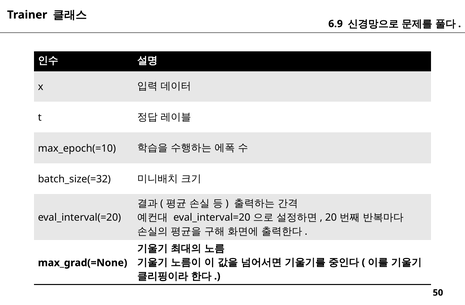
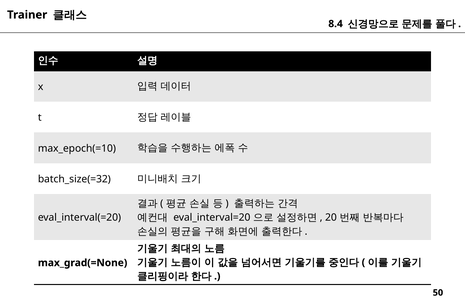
6.9: 6.9 -> 8.4
